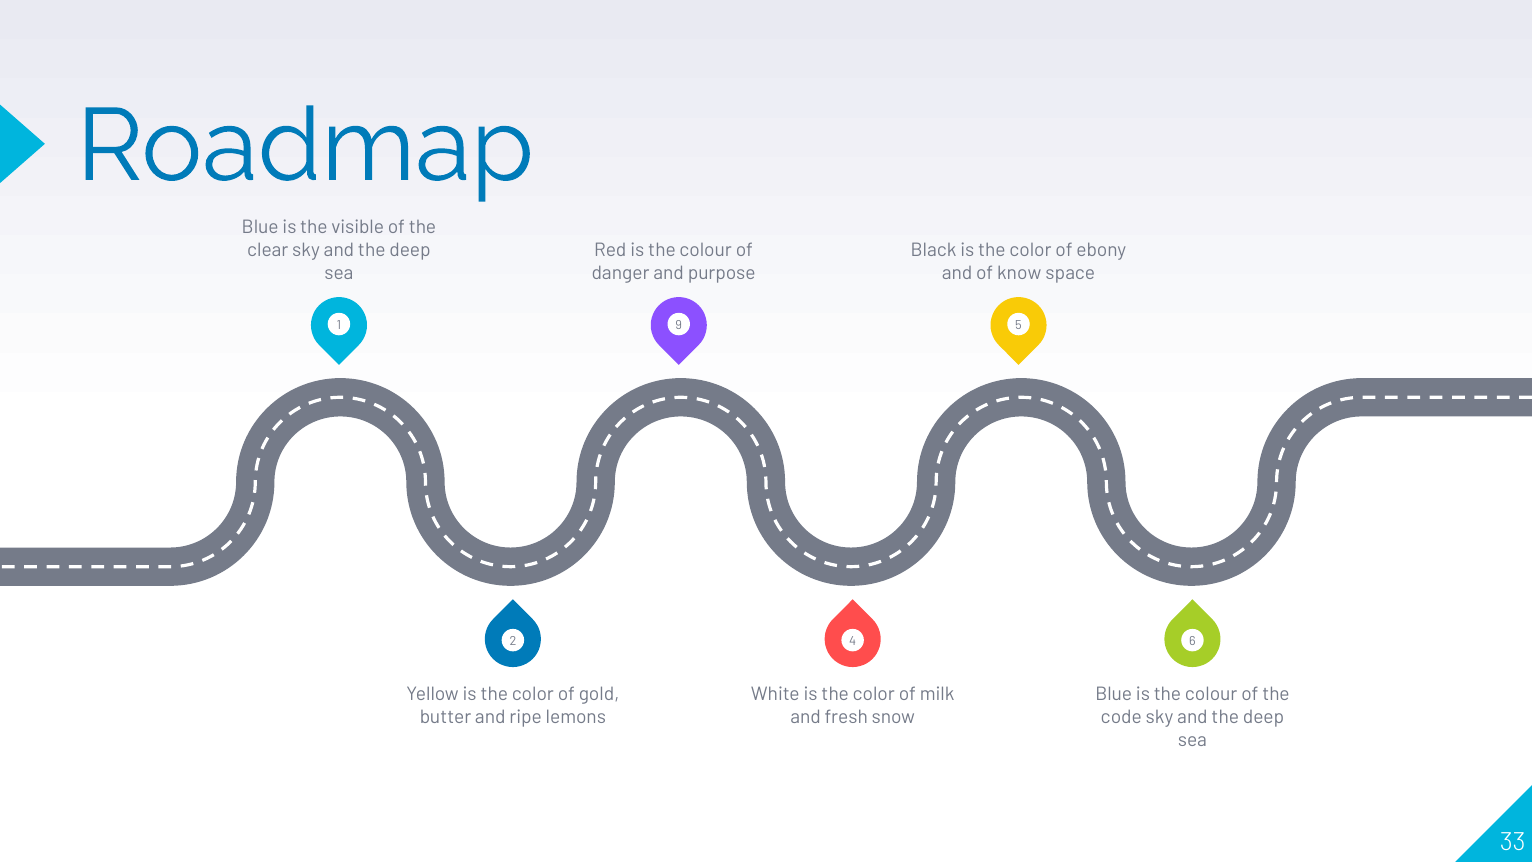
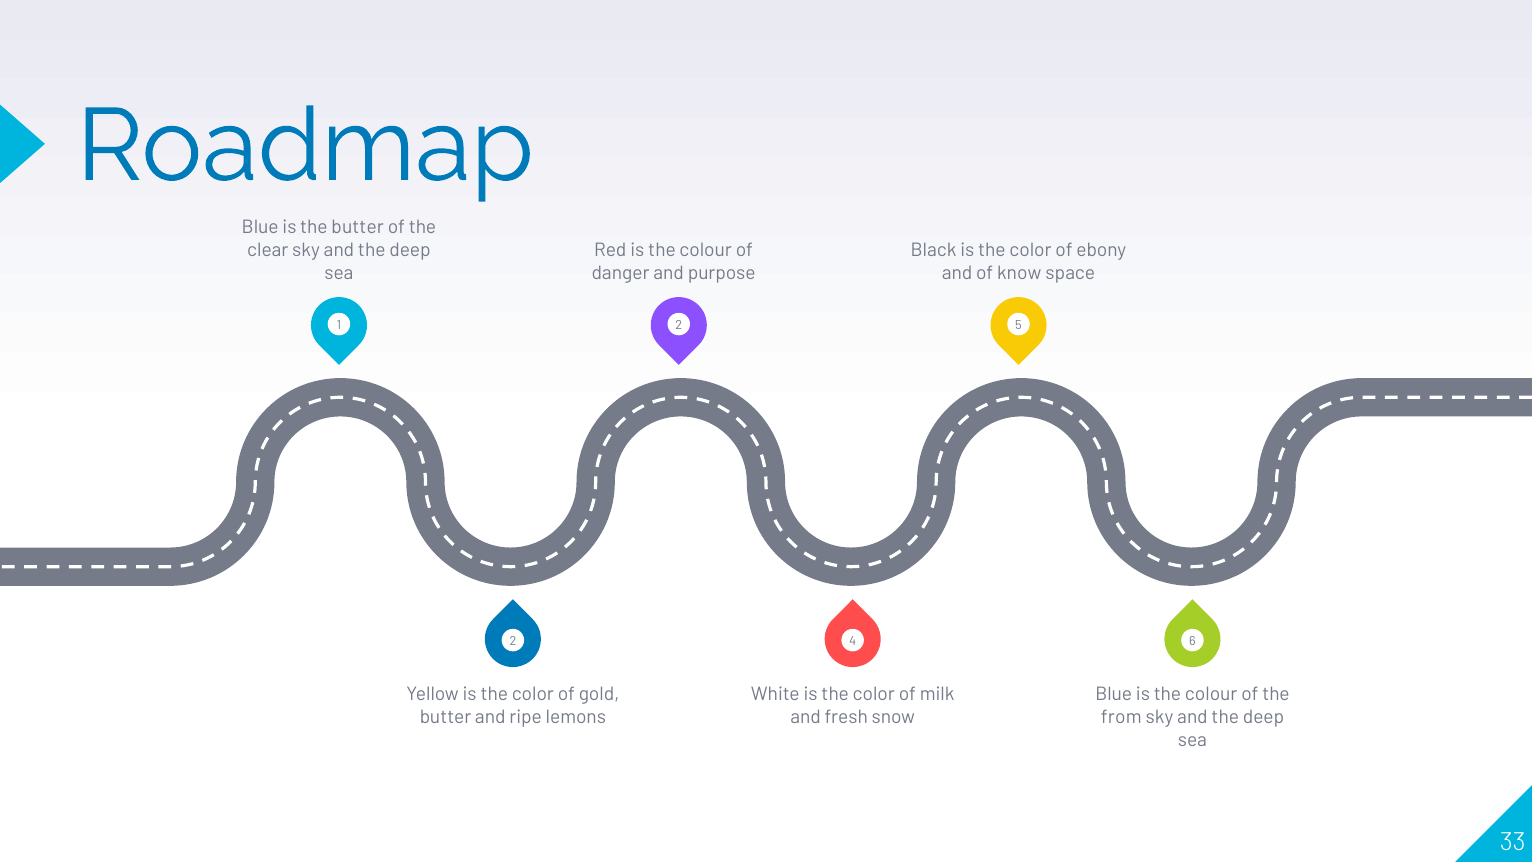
the visible: visible -> butter
1 9: 9 -> 2
code: code -> from
